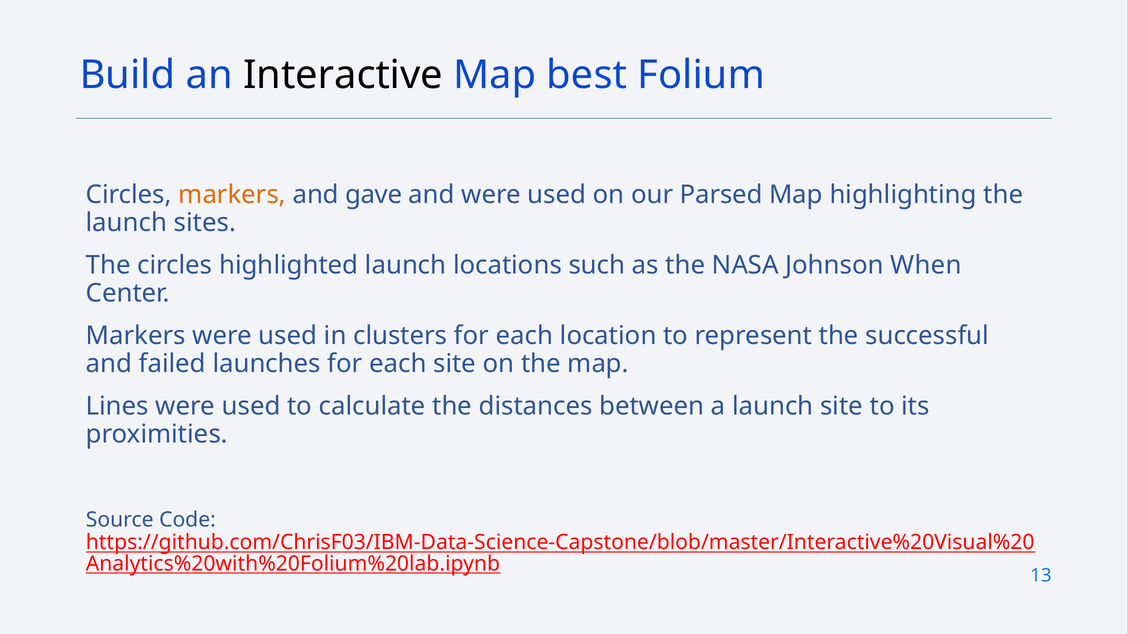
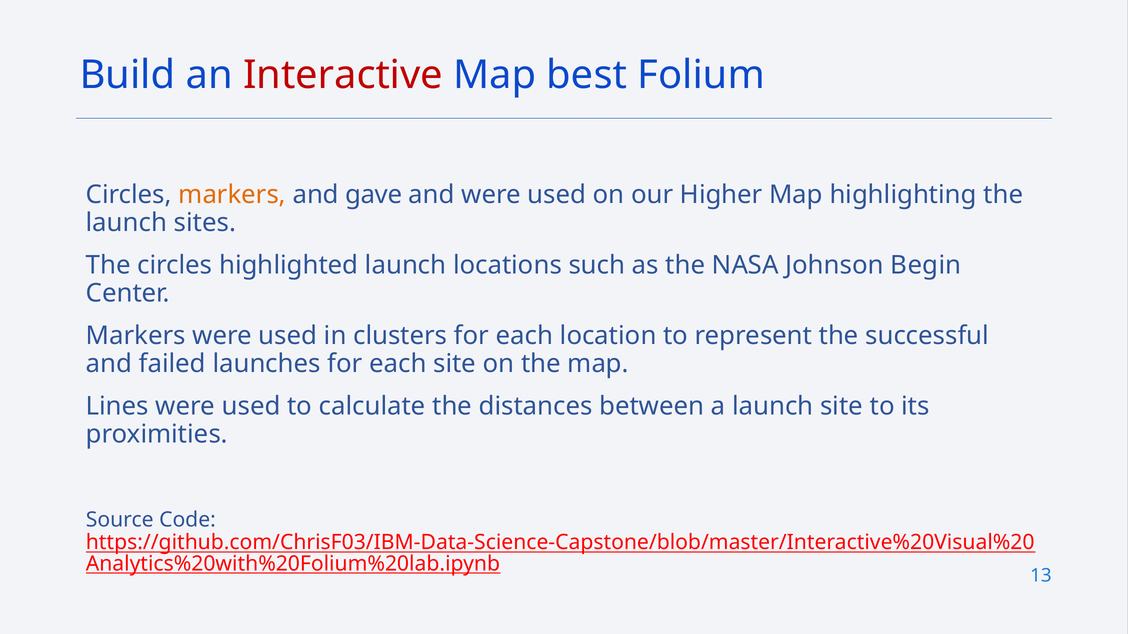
Interactive colour: black -> red
Parsed: Parsed -> Higher
When: When -> Begin
